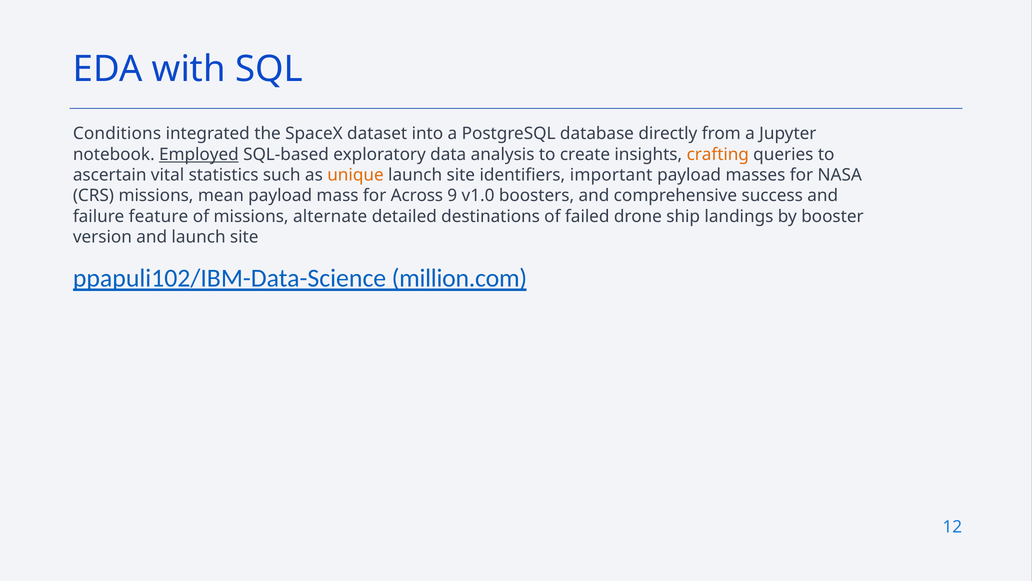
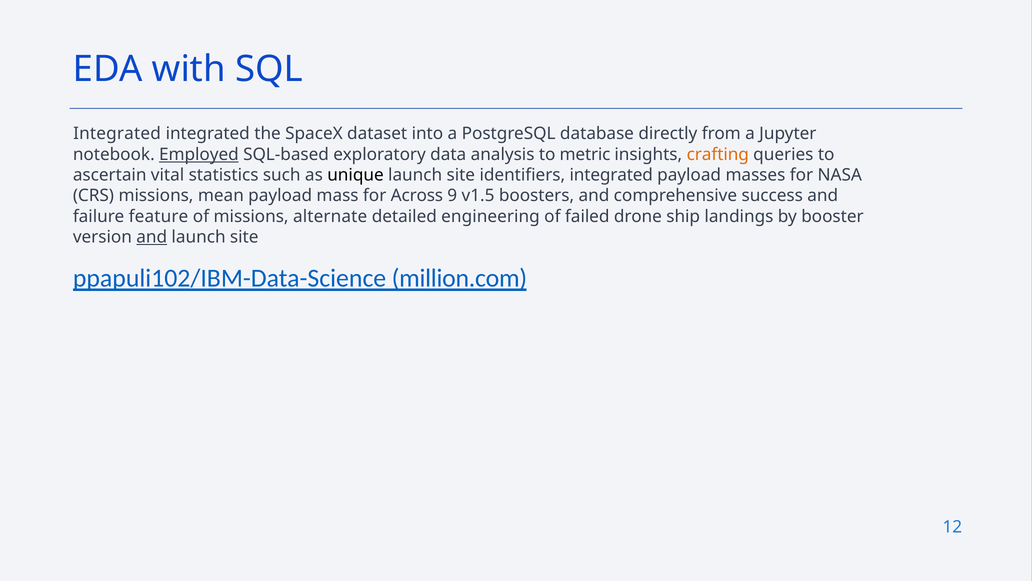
Conditions at (117, 134): Conditions -> Integrated
create: create -> metric
unique colour: orange -> black
identifiers important: important -> integrated
v1.0: v1.0 -> v1.5
destinations: destinations -> engineering
and at (152, 237) underline: none -> present
